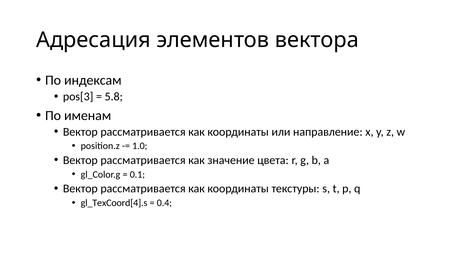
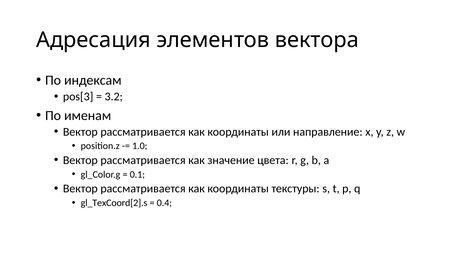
5.8: 5.8 -> 3.2
gl_TexCoord[4].s: gl_TexCoord[4].s -> gl_TexCoord[2].s
